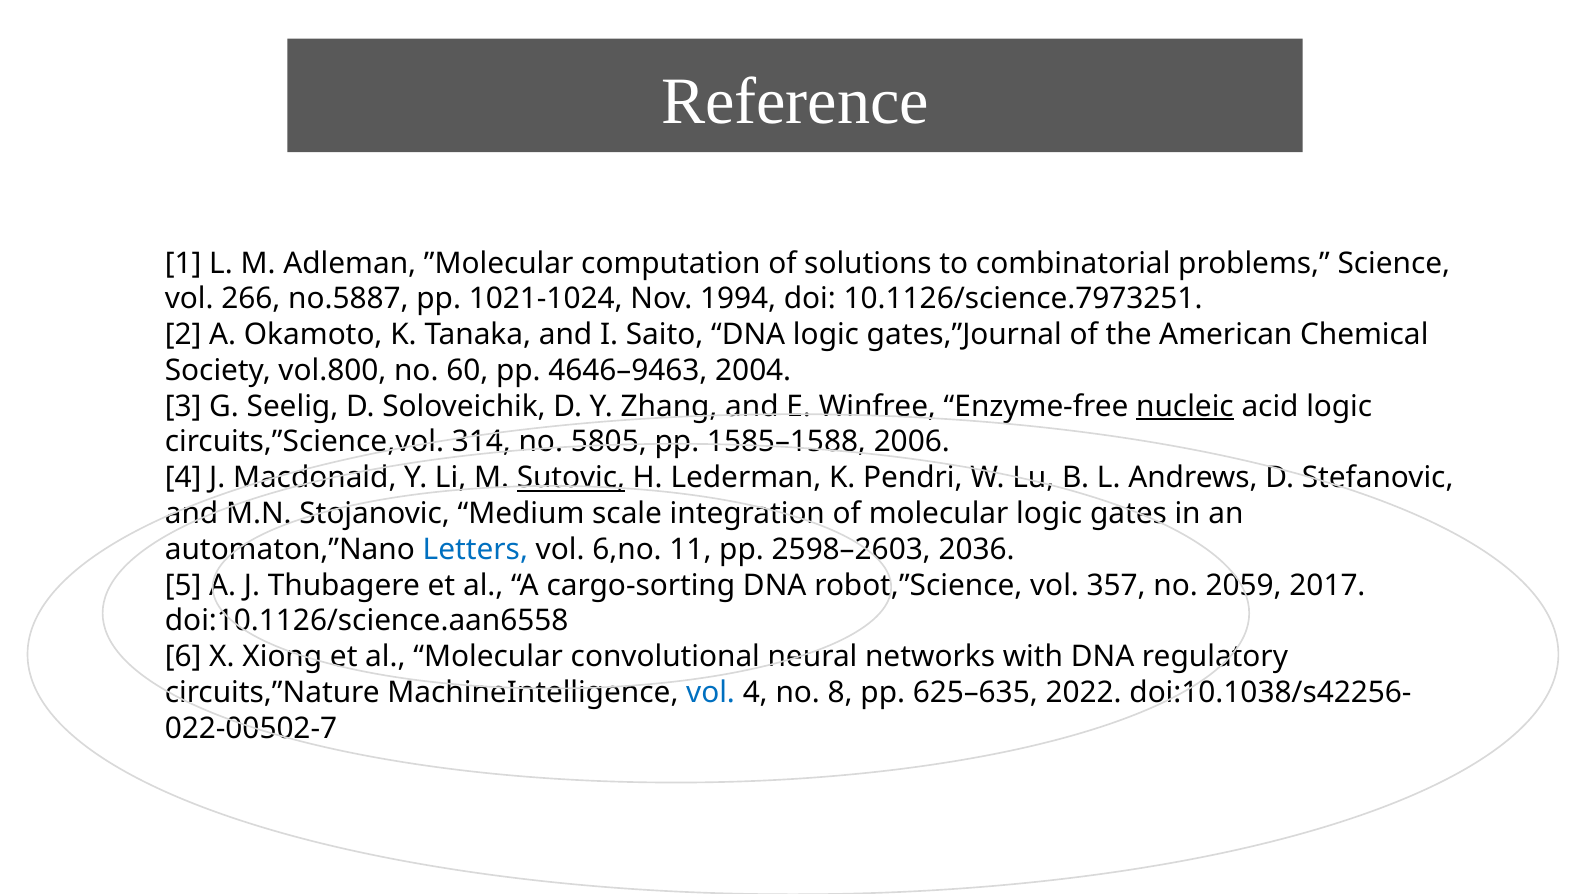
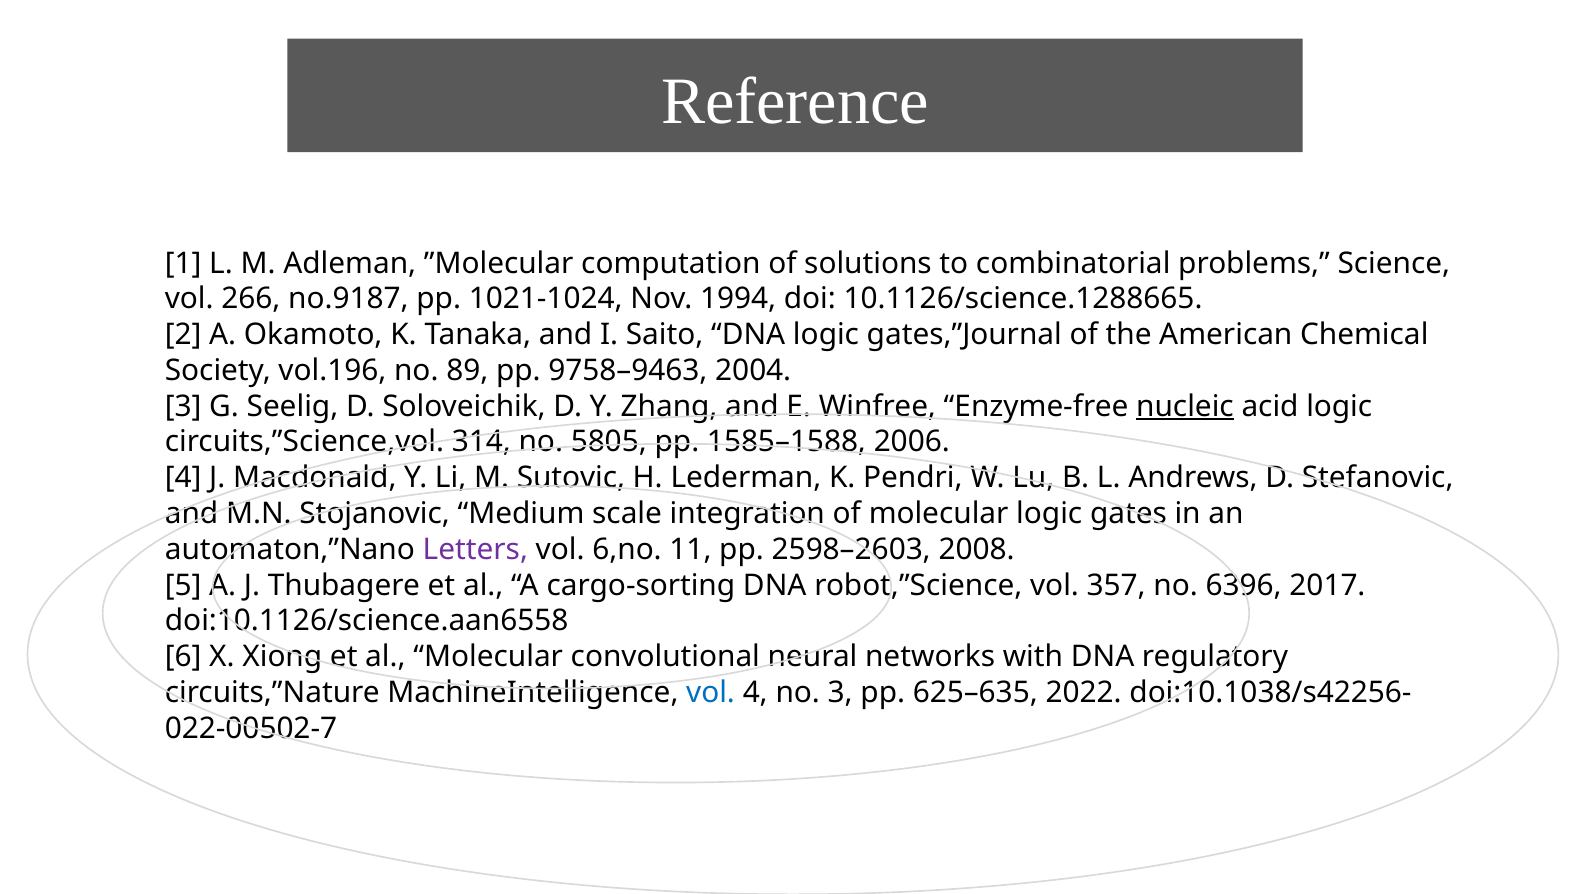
no.5887: no.5887 -> no.9187
10.1126/science.7973251: 10.1126/science.7973251 -> 10.1126/science.1288665
vol.800: vol.800 -> vol.196
60: 60 -> 89
4646–9463: 4646–9463 -> 9758–9463
Sutovic underline: present -> none
Letters colour: blue -> purple
2036: 2036 -> 2008
2059: 2059 -> 6396
no 8: 8 -> 3
